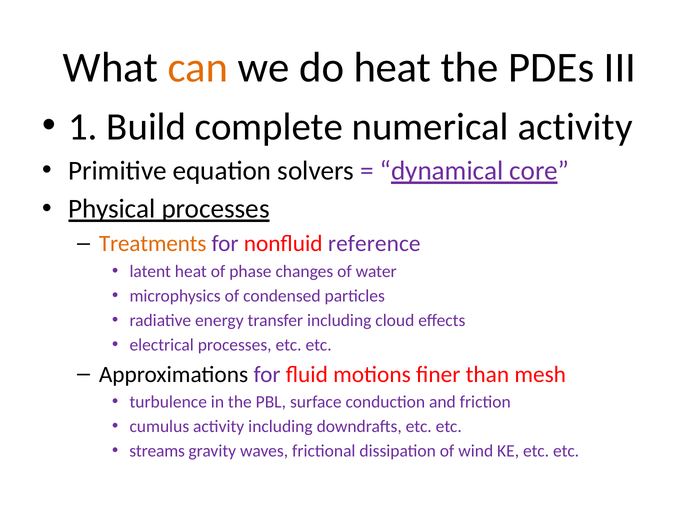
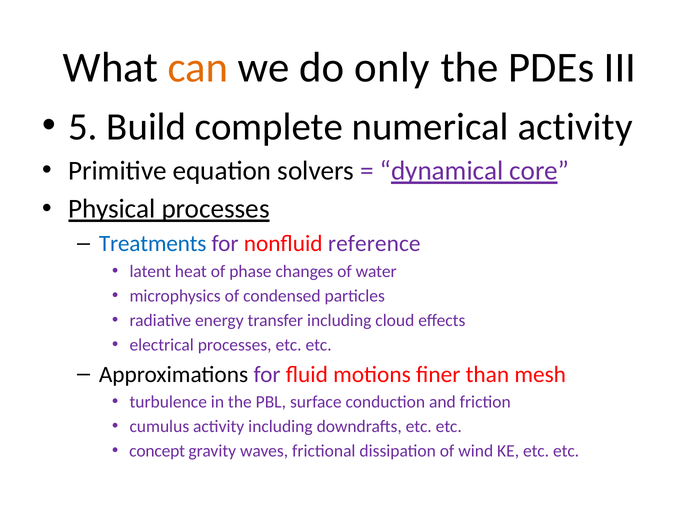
do heat: heat -> only
1: 1 -> 5
Treatments colour: orange -> blue
streams: streams -> concept
